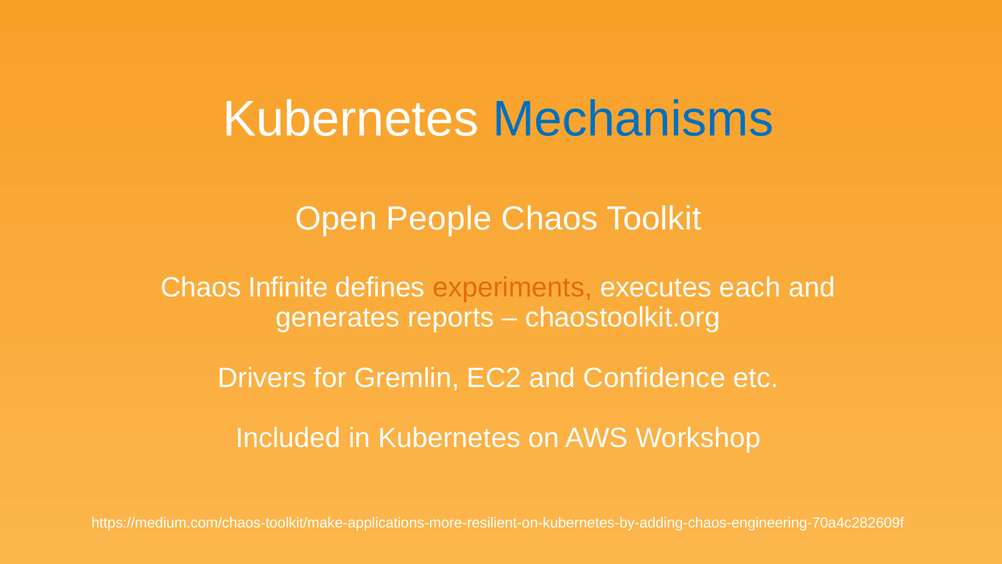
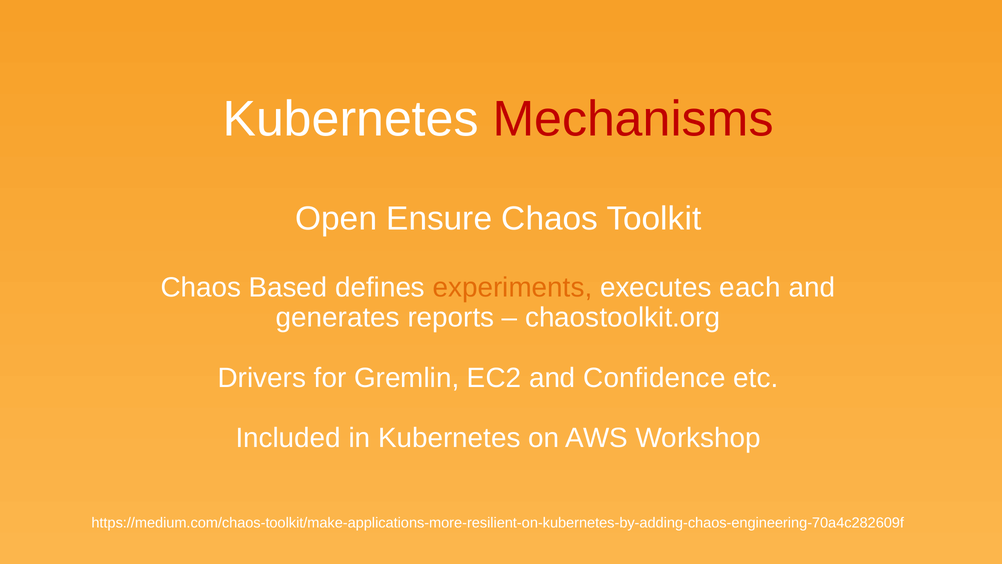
Mechanisms colour: blue -> red
People: People -> Ensure
Infinite: Infinite -> Based
